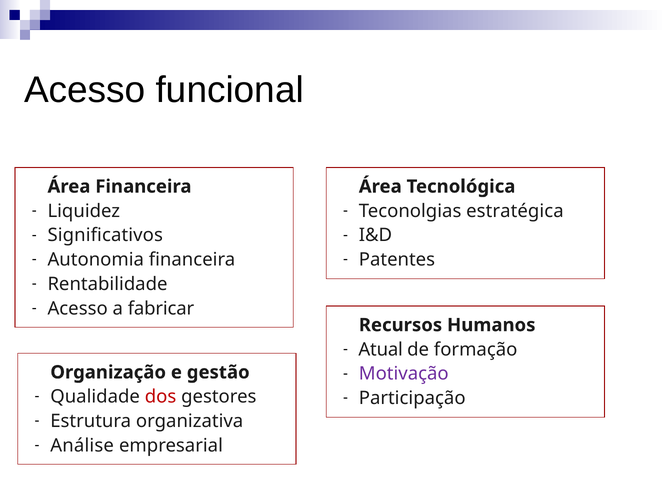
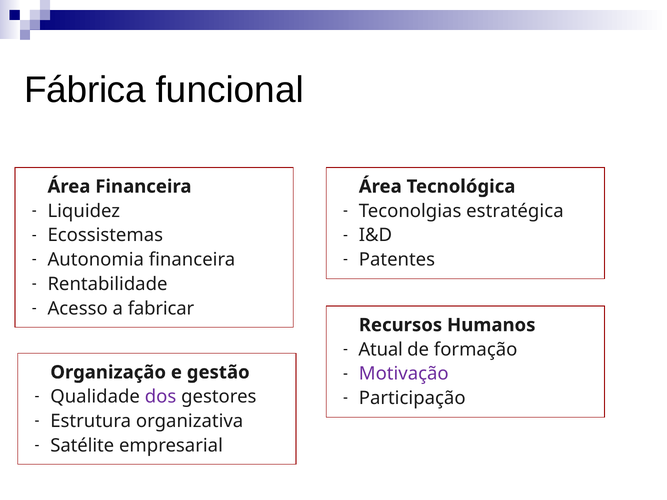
Acesso at (85, 90): Acesso -> Fábrica
Significativos: Significativos -> Ecossistemas
dos colour: red -> purple
Análise: Análise -> Satélite
